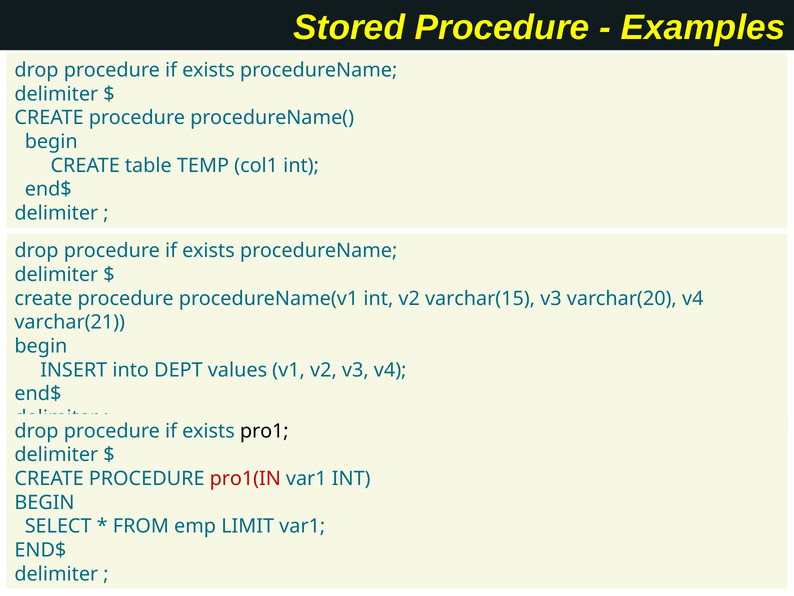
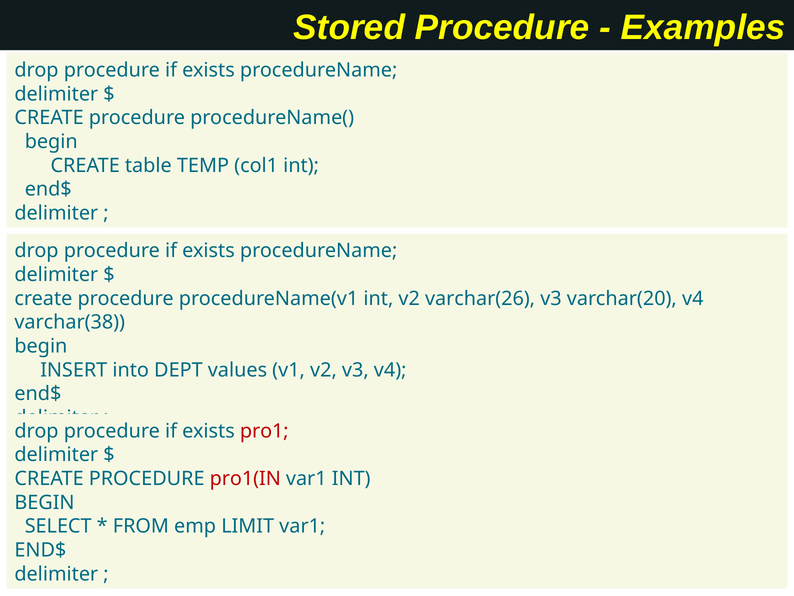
varchar(15: varchar(15 -> varchar(26
varchar(21: varchar(21 -> varchar(38
pro1 colour: black -> red
